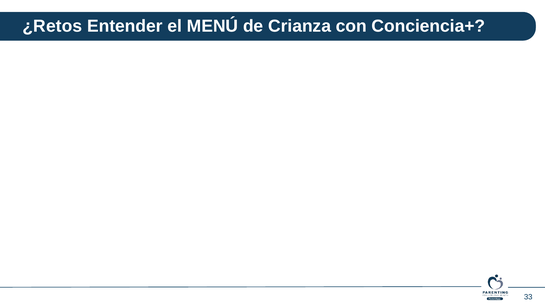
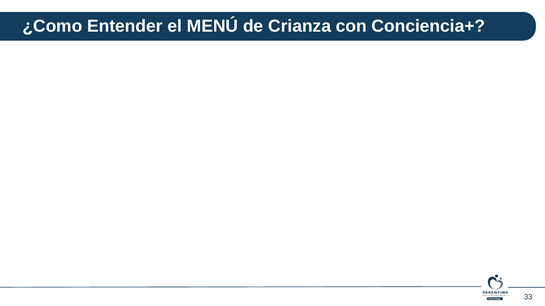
¿Retos: ¿Retos -> ¿Como
